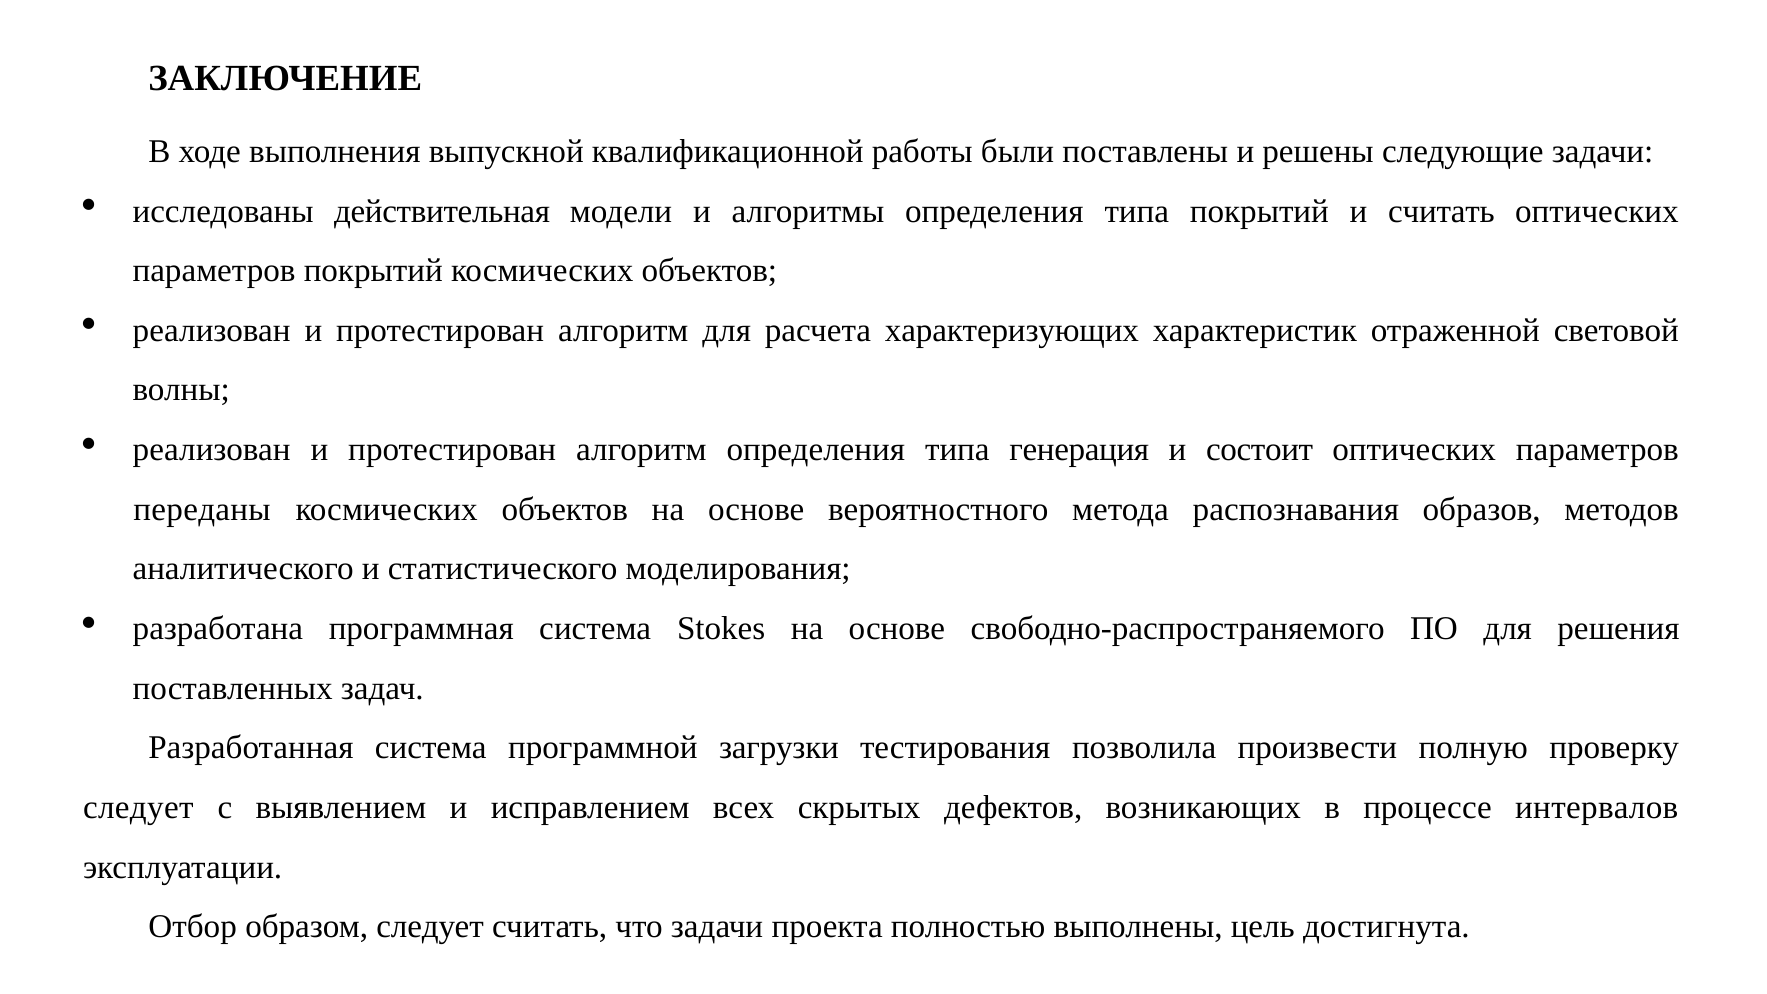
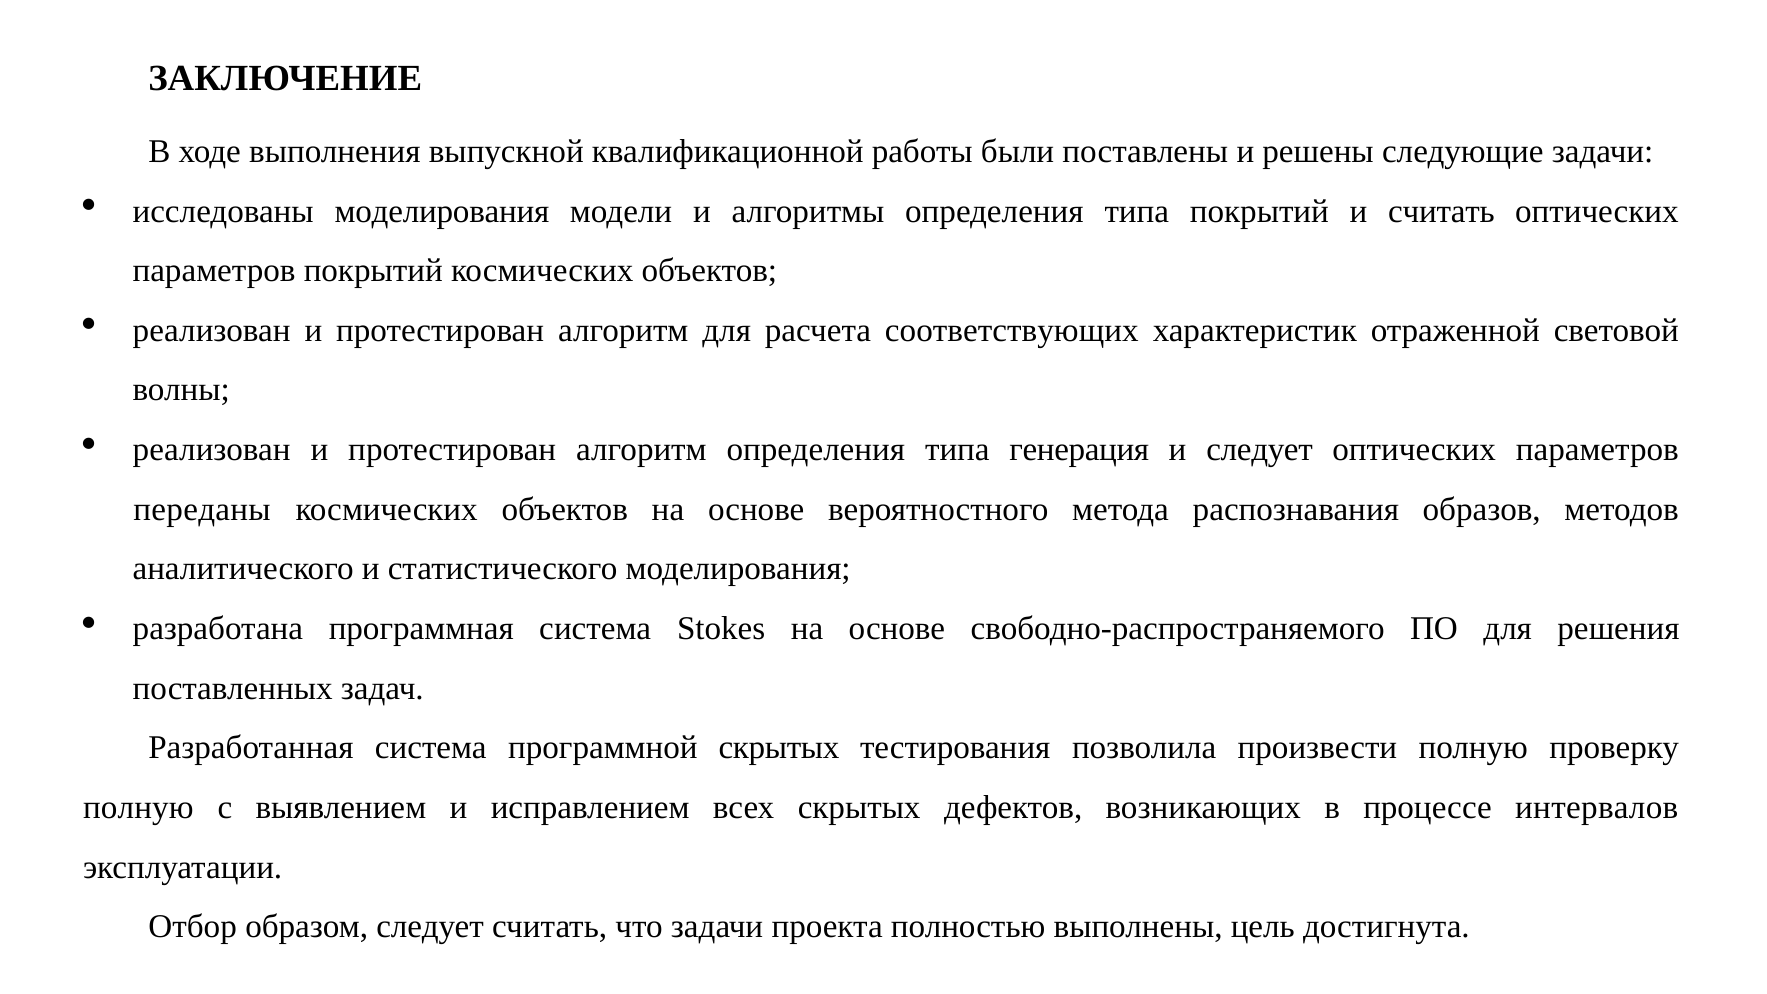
исследованы действительная: действительная -> моделирования
характеризующих: характеризующих -> соответствующих
и состоит: состоит -> следует
программной загрузки: загрузки -> скрытых
следует at (138, 807): следует -> полную
